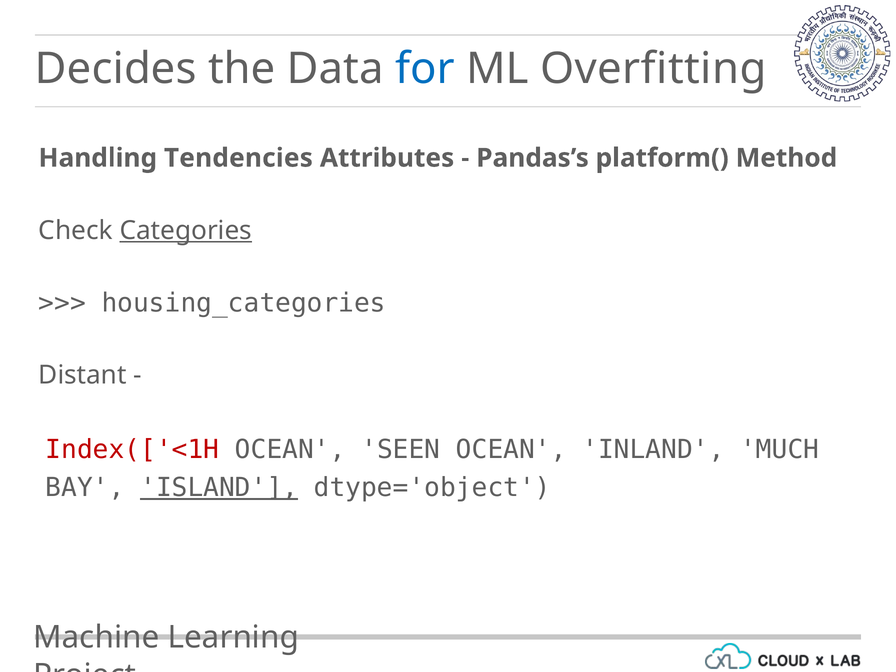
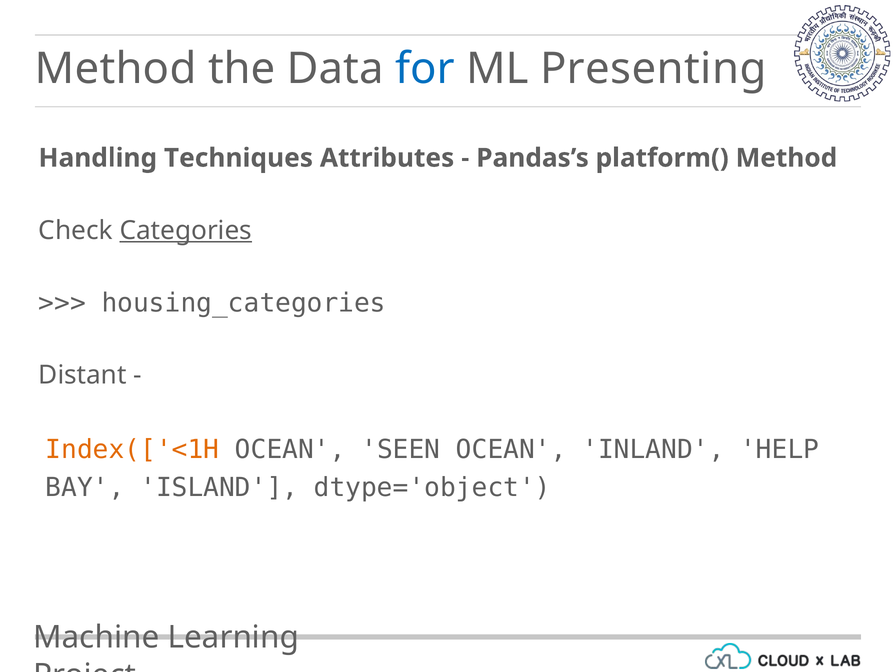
Decides at (116, 69): Decides -> Method
Overfitting: Overfitting -> Presenting
Tendencies: Tendencies -> Techniques
Index(['<1H colour: red -> orange
MUCH: MUCH -> HELP
ISLAND underline: present -> none
